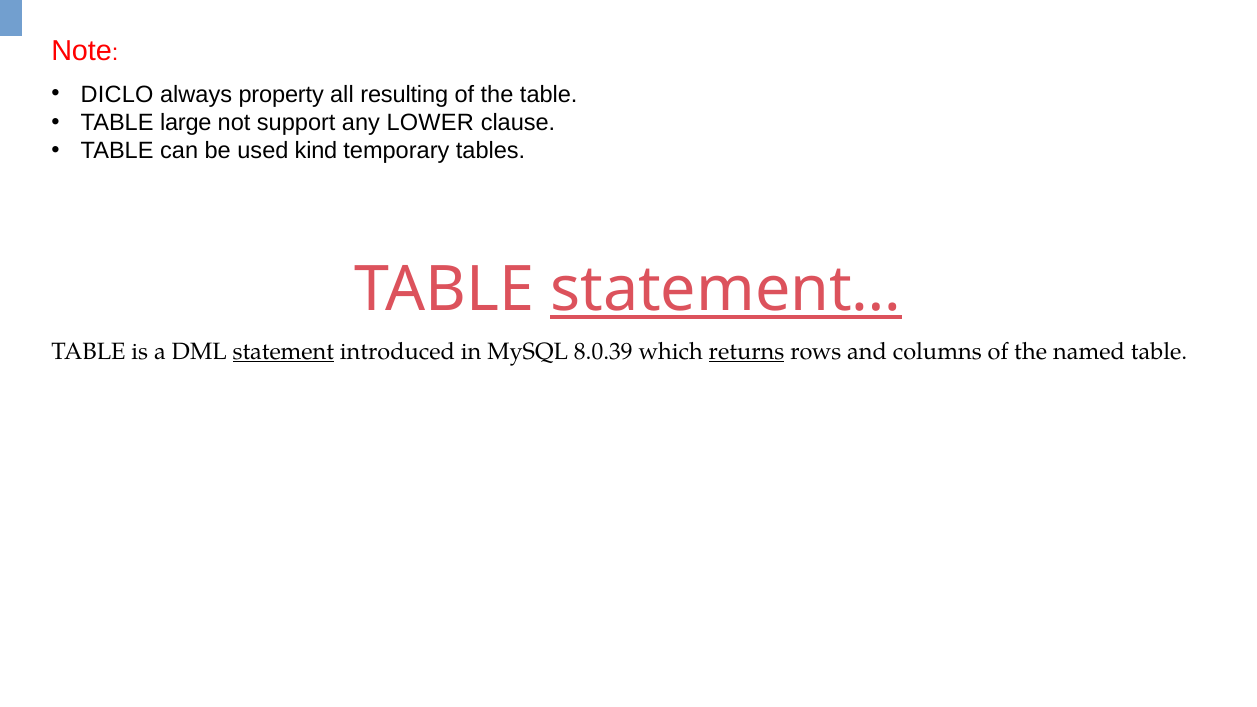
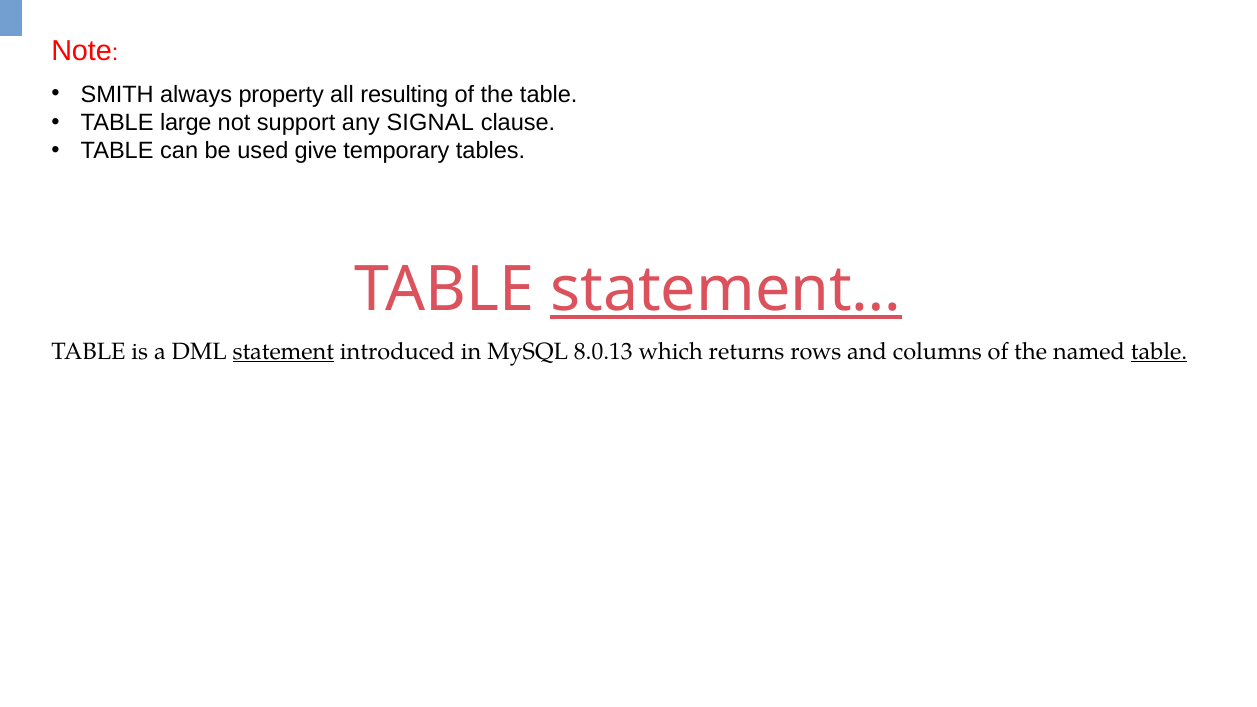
DICLO: DICLO -> SMITH
LOWER: LOWER -> SIGNAL
kind: kind -> give
8.0.39: 8.0.39 -> 8.0.13
returns underline: present -> none
table at (1159, 352) underline: none -> present
